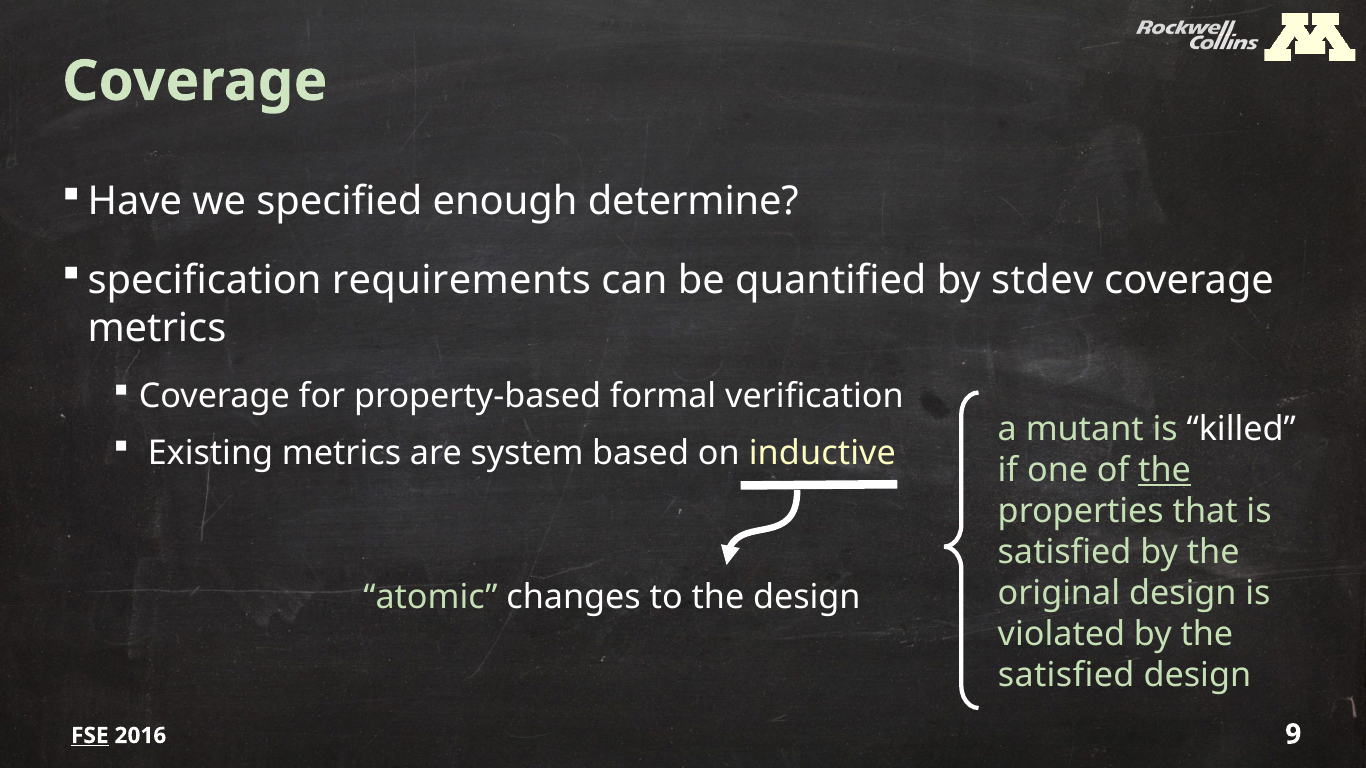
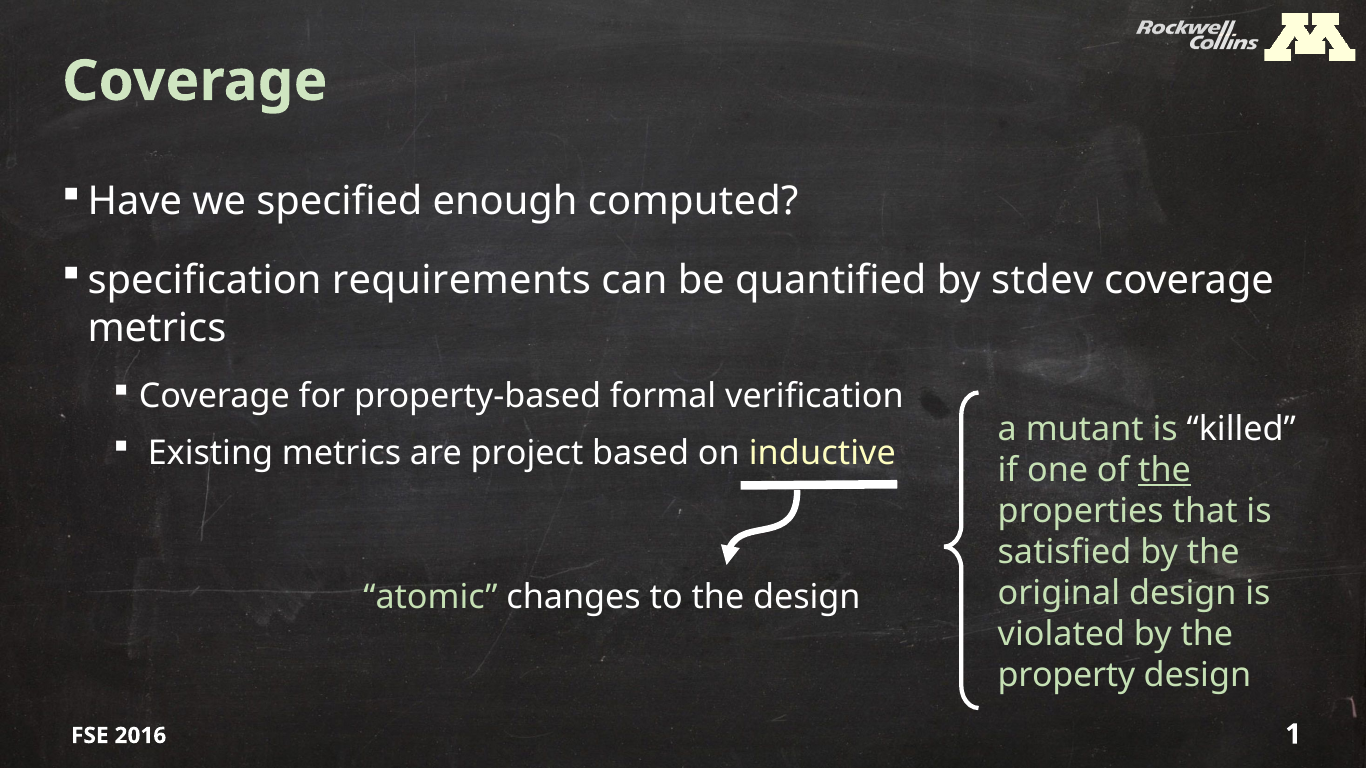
determine: determine -> computed
system: system -> project
satisfied at (1066, 675): satisfied -> property
FSE underline: present -> none
9: 9 -> 1
